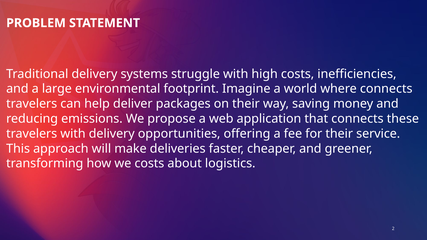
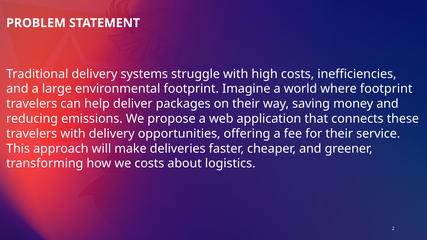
where connects: connects -> footprint
